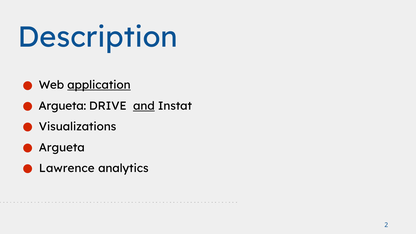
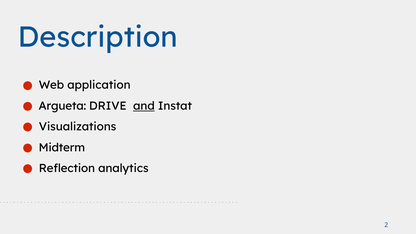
application underline: present -> none
Argueta at (62, 148): Argueta -> Midterm
Lawrence: Lawrence -> Reflection
